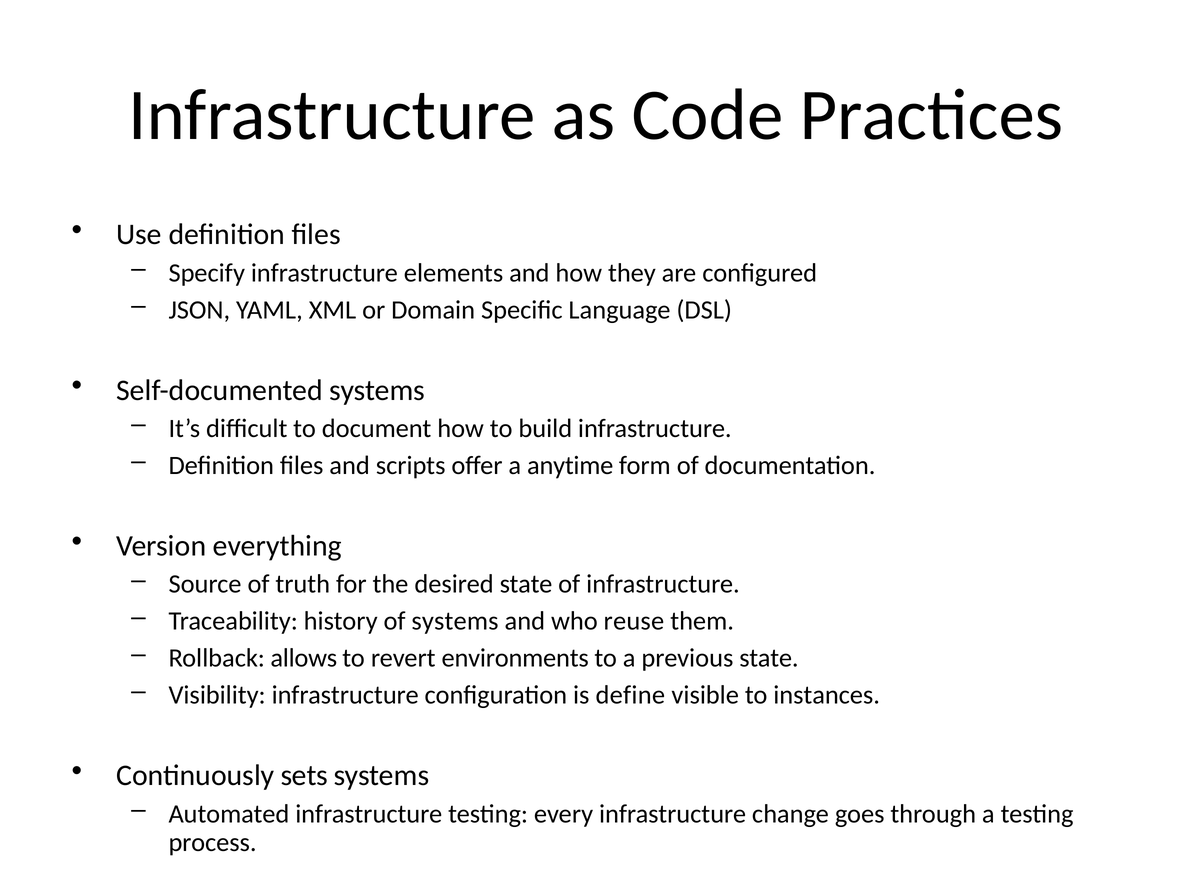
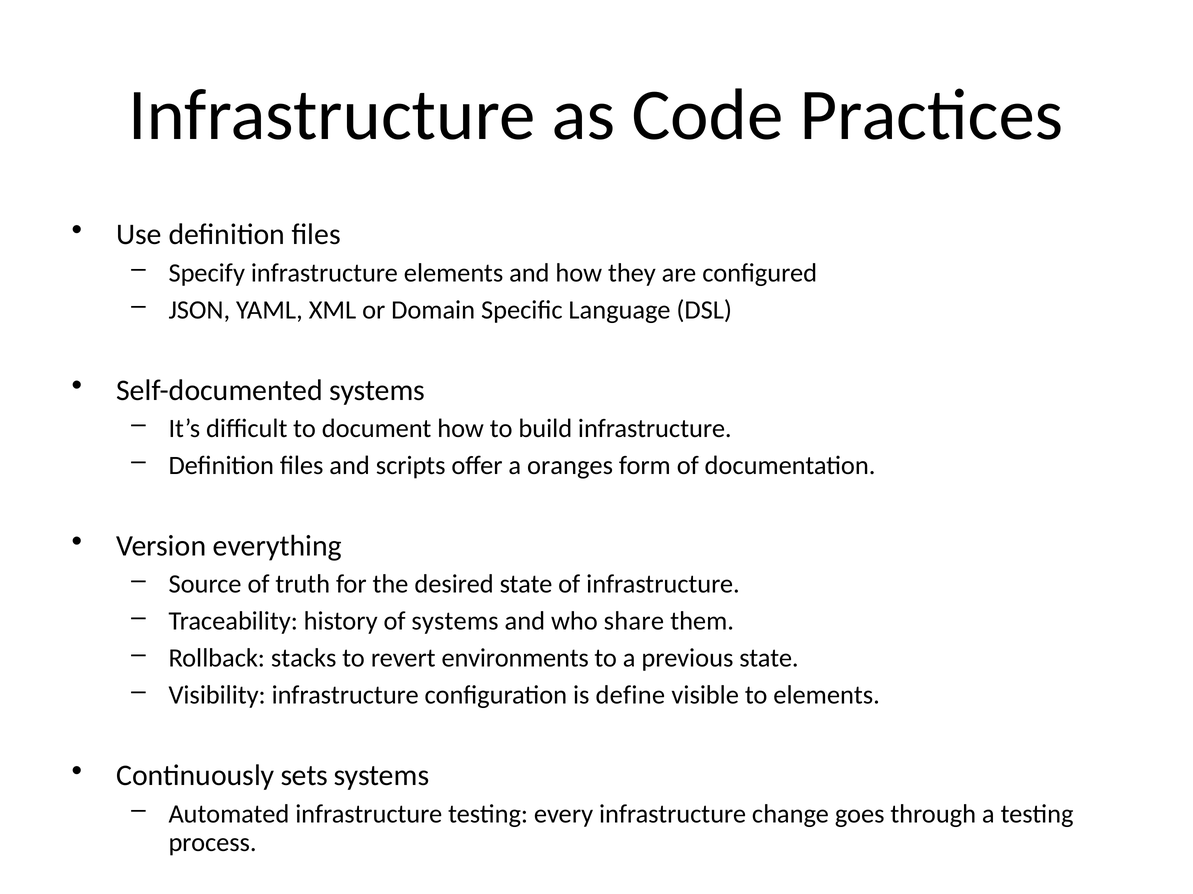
anytime: anytime -> oranges
reuse: reuse -> share
allows: allows -> stacks
to instances: instances -> elements
